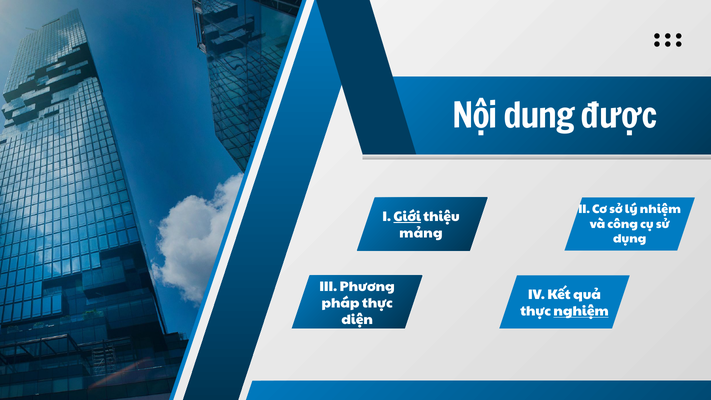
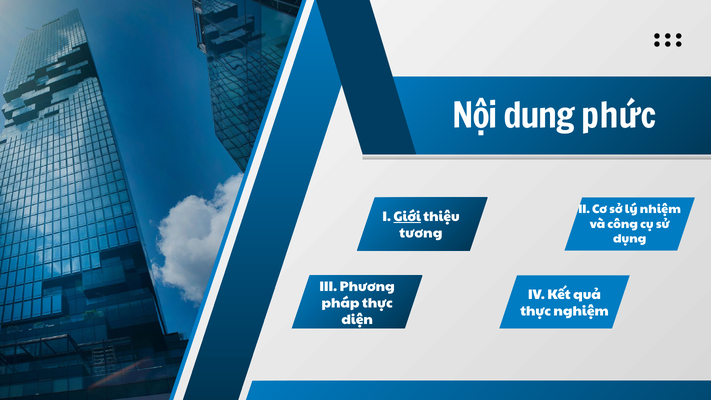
được: được -> phức
mảng: mảng -> tương
nghiệm underline: present -> none
